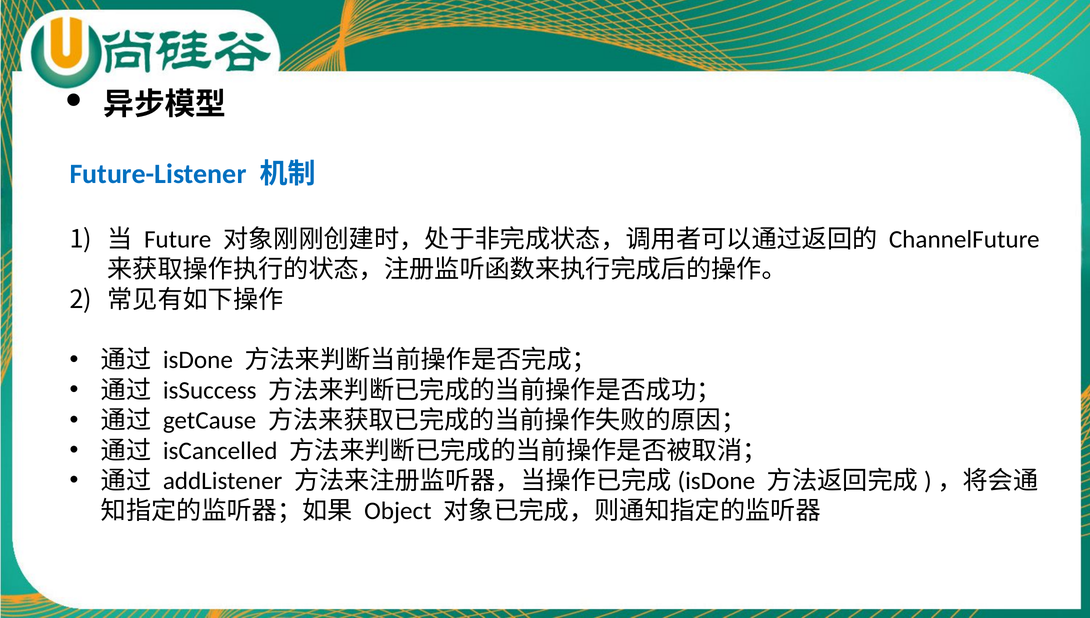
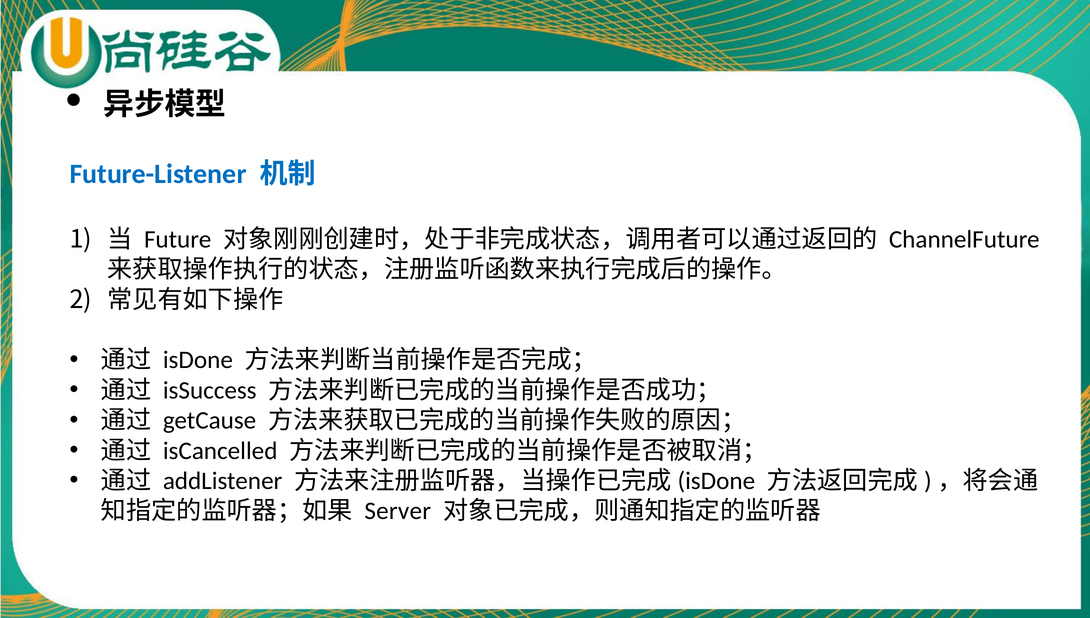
Object: Object -> Server
